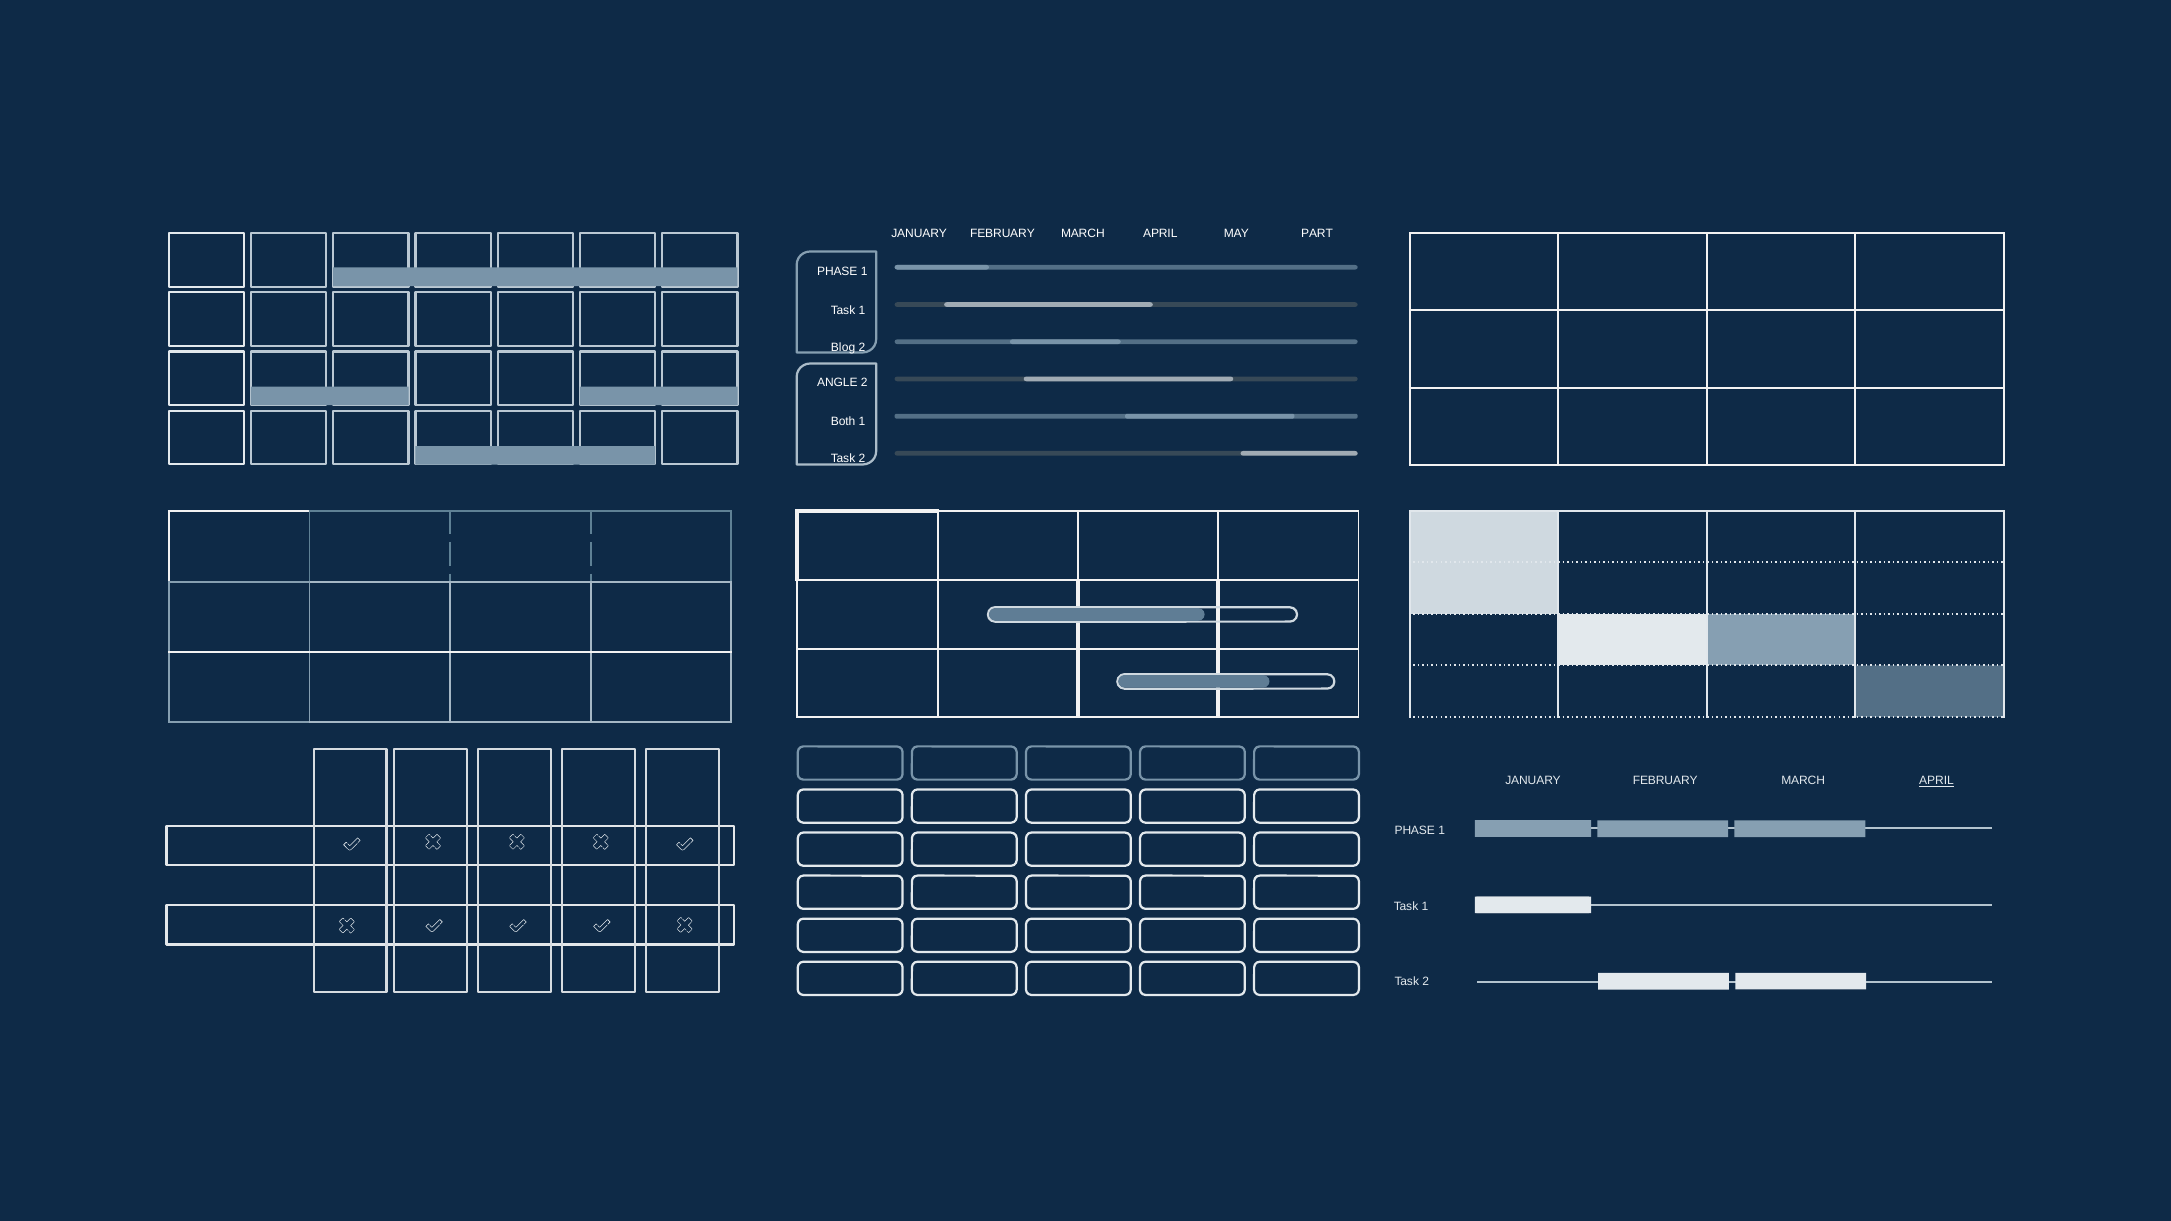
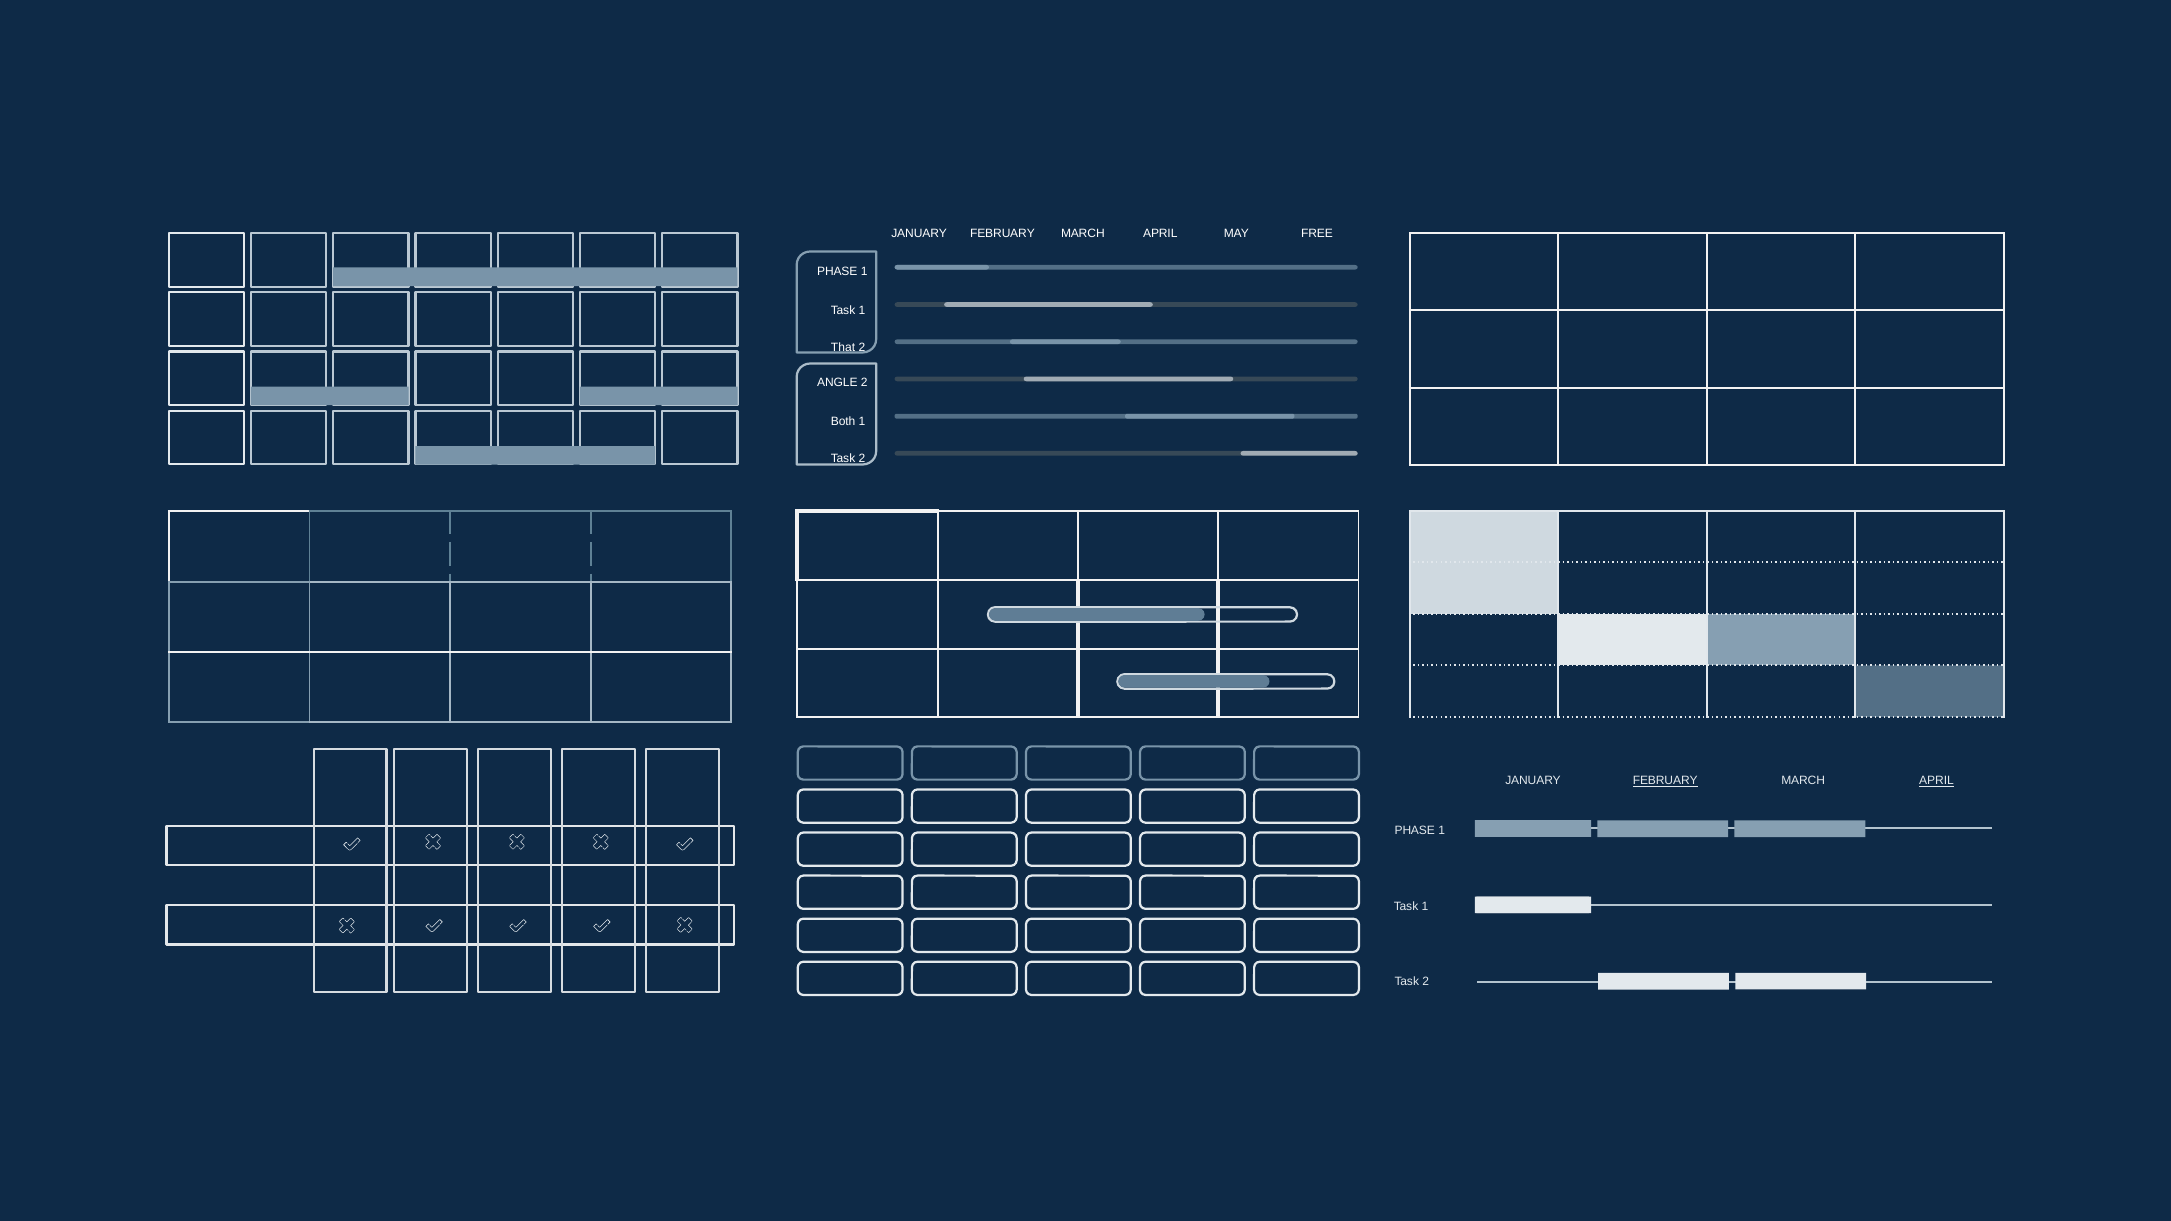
PART: PART -> FREE
Blog: Blog -> That
FEBRUARY at (1665, 781) underline: none -> present
